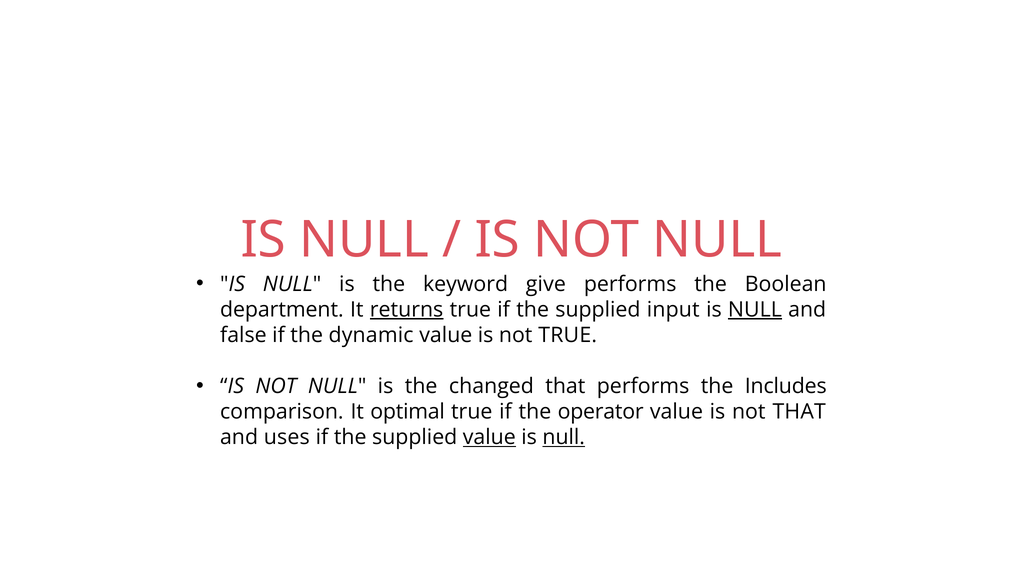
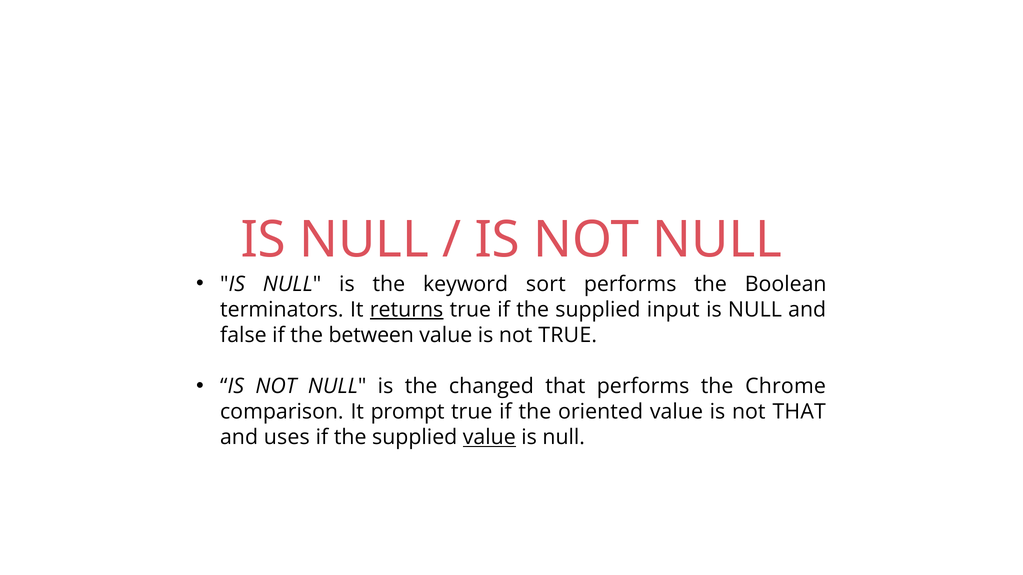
give: give -> sort
department: department -> terminators
NULL at (755, 310) underline: present -> none
dynamic: dynamic -> between
Includes: Includes -> Chrome
optimal: optimal -> prompt
operator: operator -> oriented
null at (564, 438) underline: present -> none
